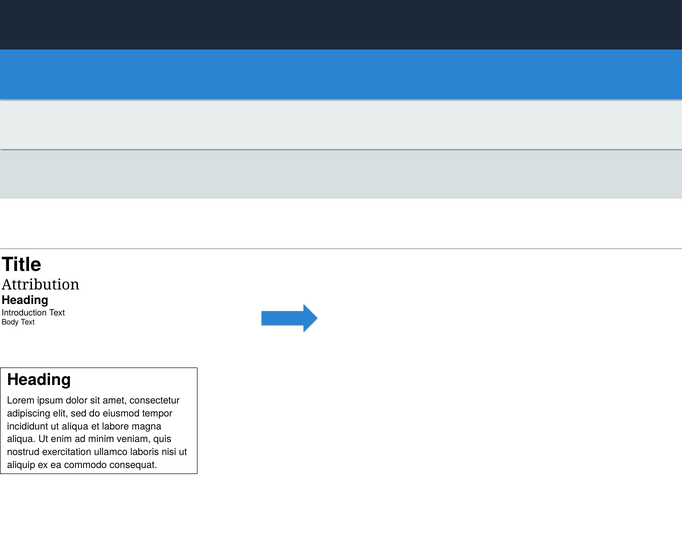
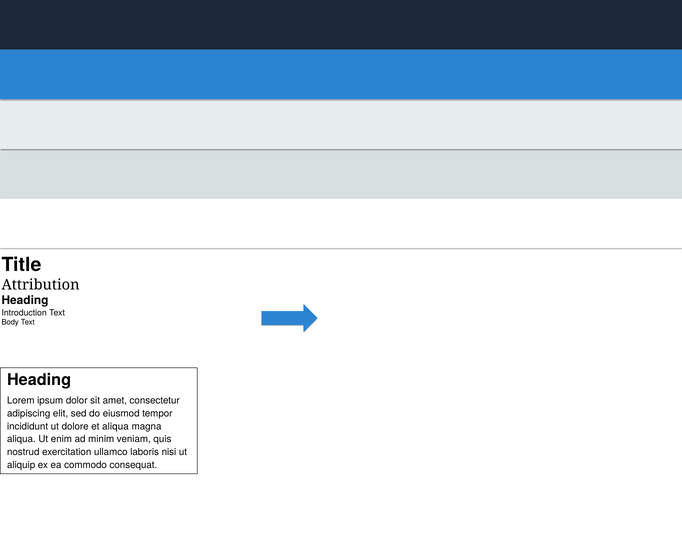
ut aliqua: aliqua -> dolore
et labore: labore -> aliqua
